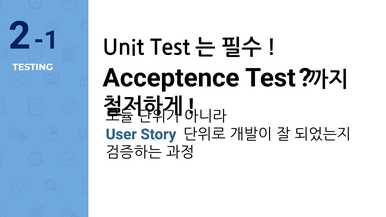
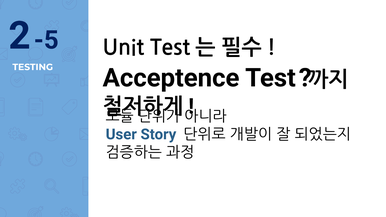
-1: -1 -> -5
